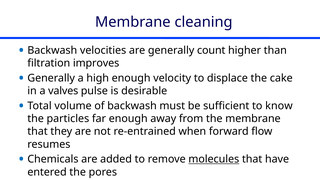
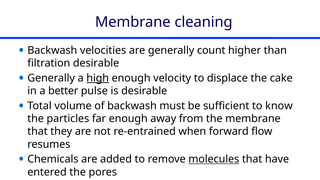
filtration improves: improves -> desirable
high underline: none -> present
valves: valves -> better
